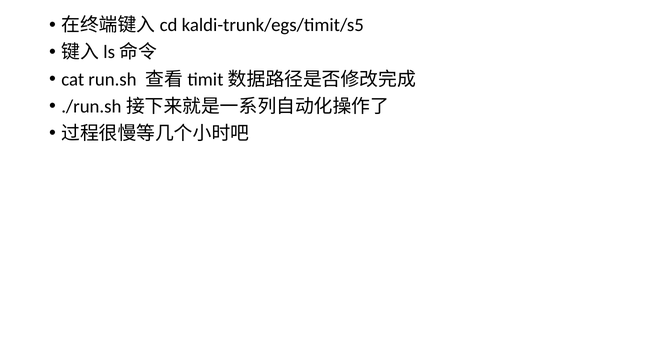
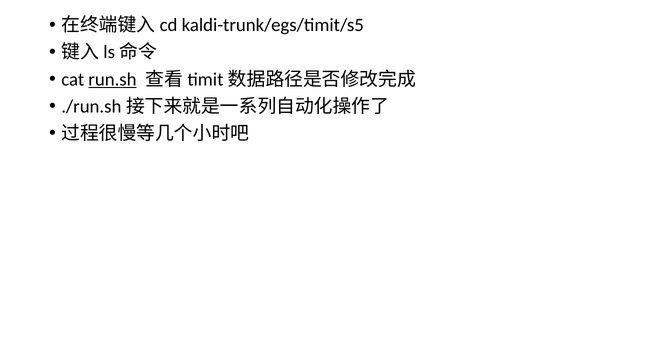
run.sh underline: none -> present
